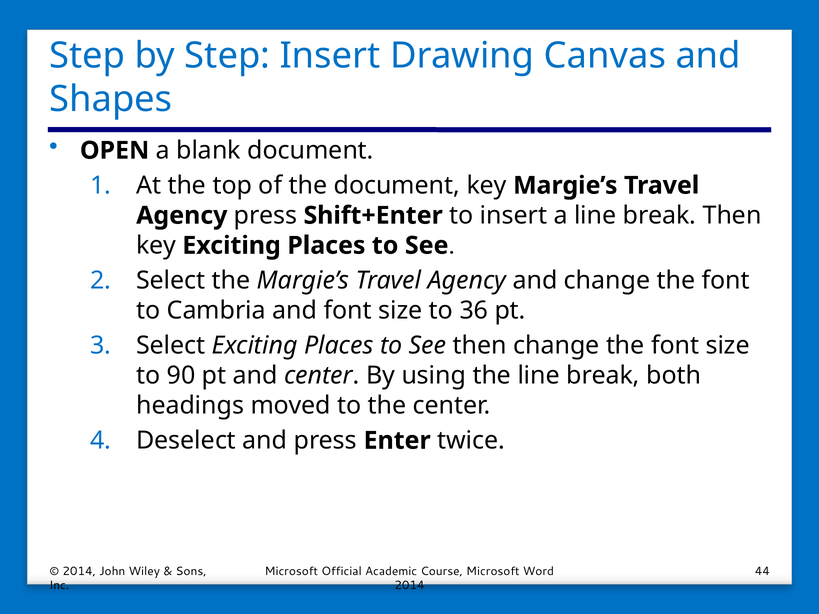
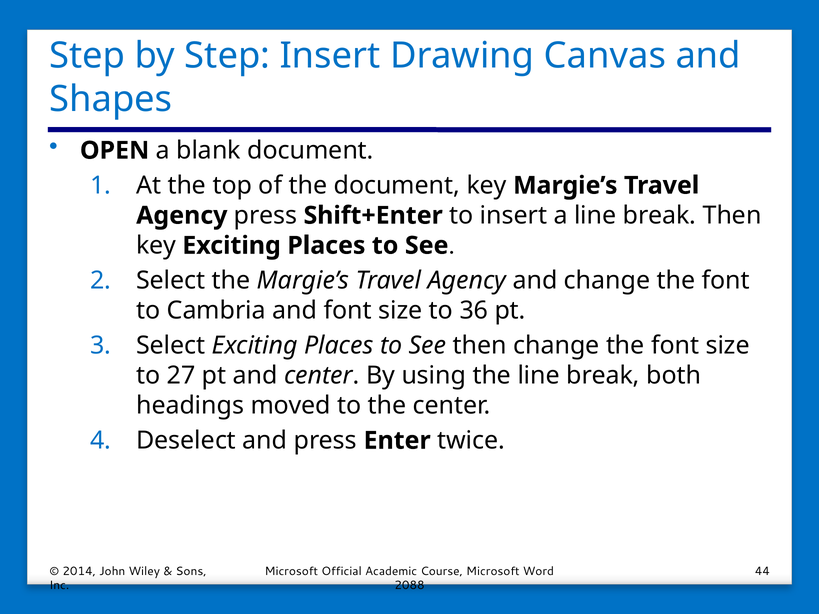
90: 90 -> 27
2014 at (410, 586): 2014 -> 2088
